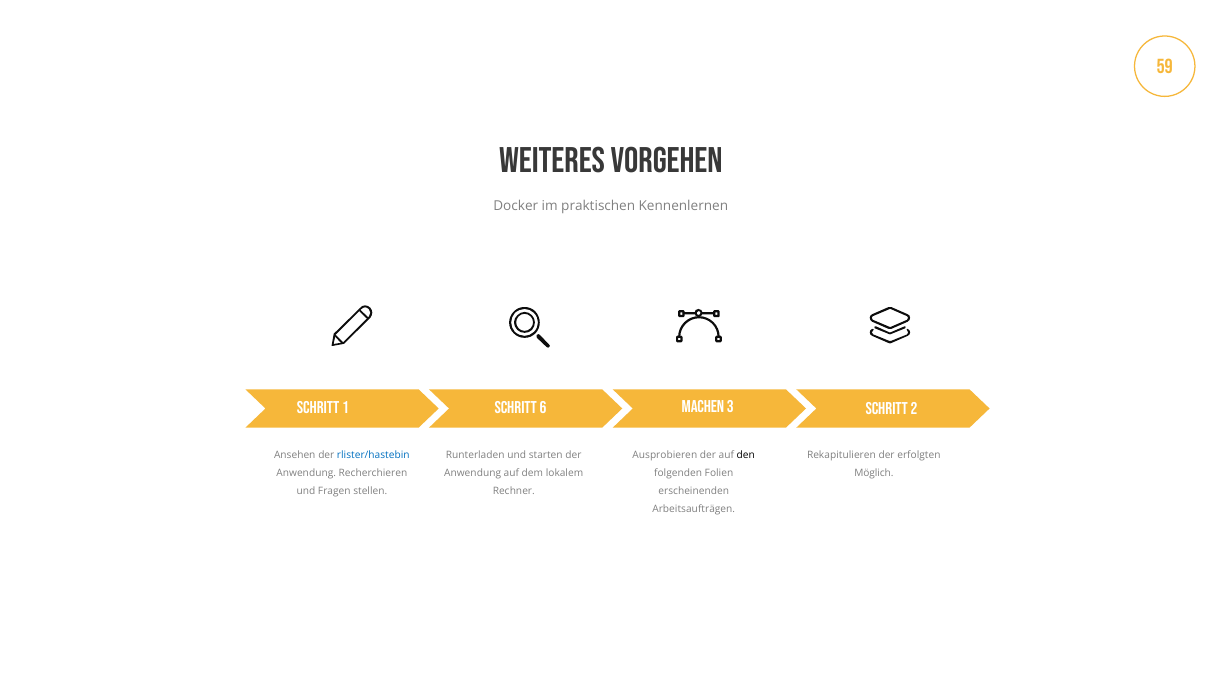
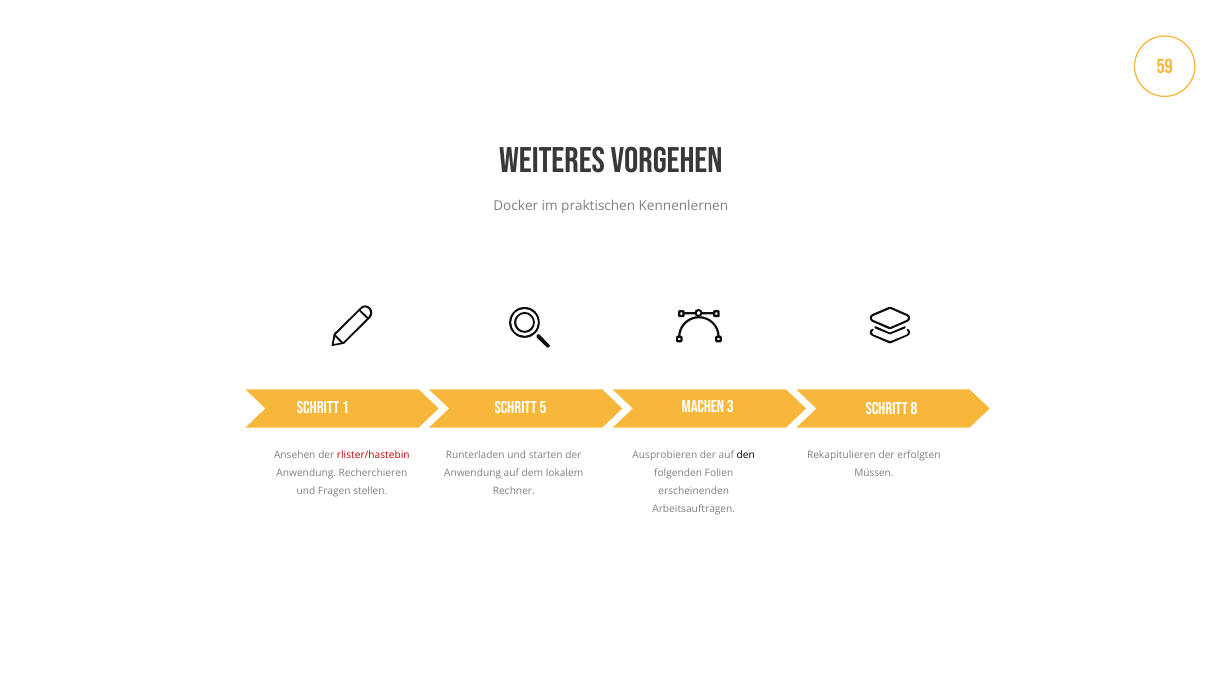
6: 6 -> 5
2: 2 -> 8
rlister/hastebin colour: blue -> red
Möglich: Möglich -> Müssen
